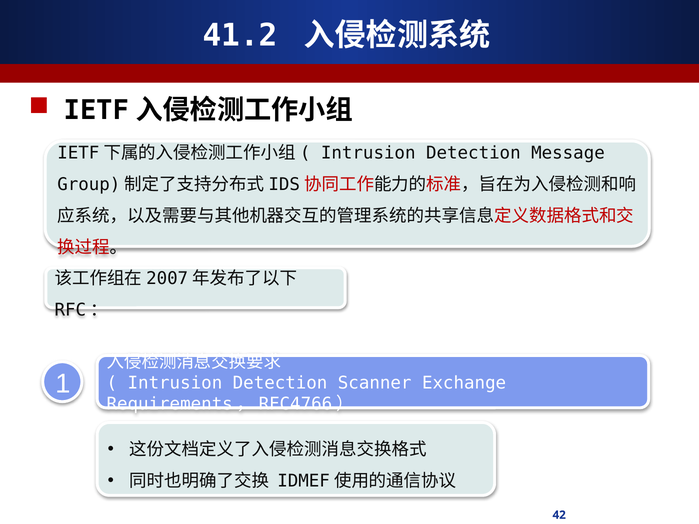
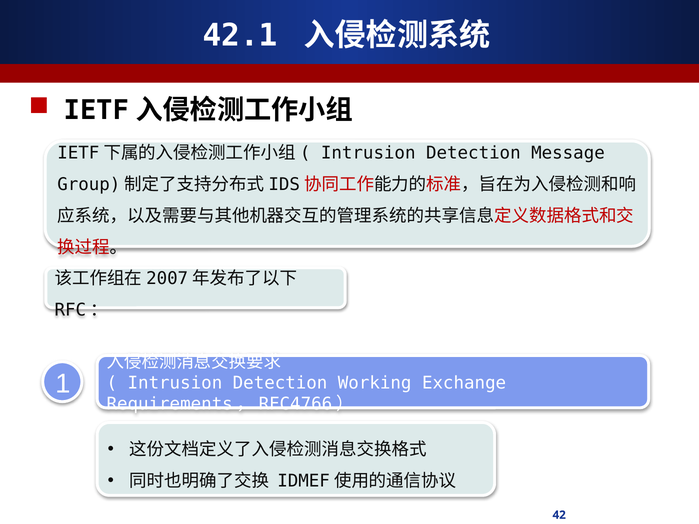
41.2: 41.2 -> 42.1
Scanner: Scanner -> Working
